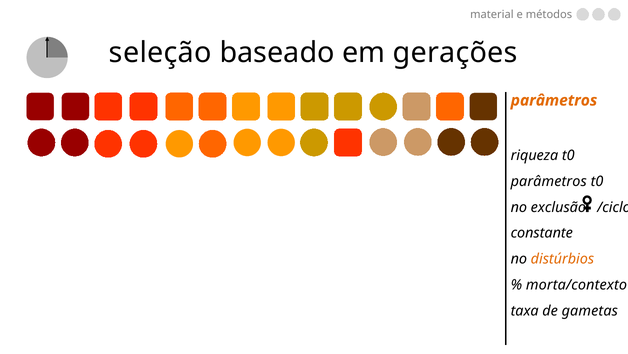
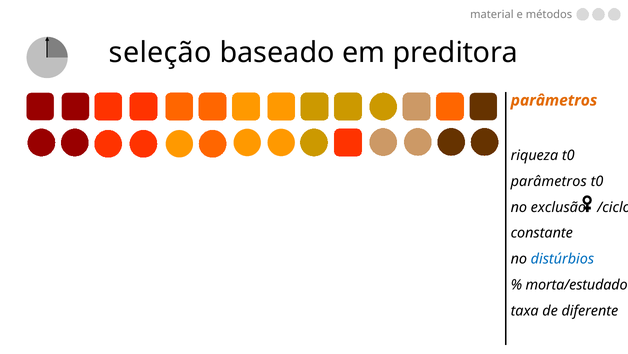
gerações: gerações -> preditora
distúrbios colour: orange -> blue
morta/contexto: morta/contexto -> morta/estudado
gametas: gametas -> diferente
